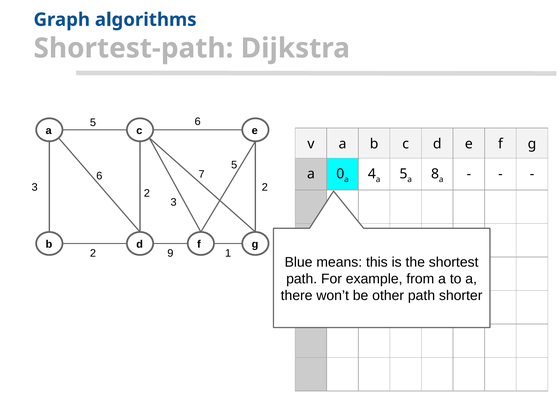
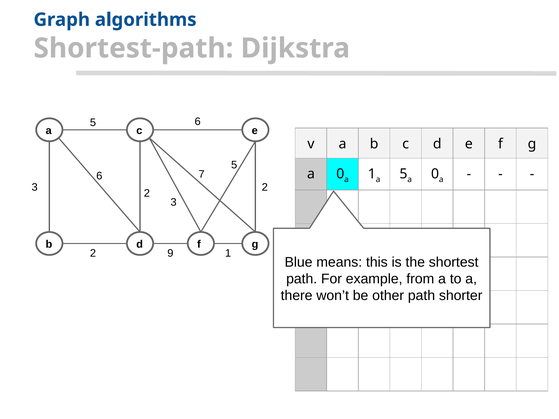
a 4: 4 -> 1
5 a 8: 8 -> 0
